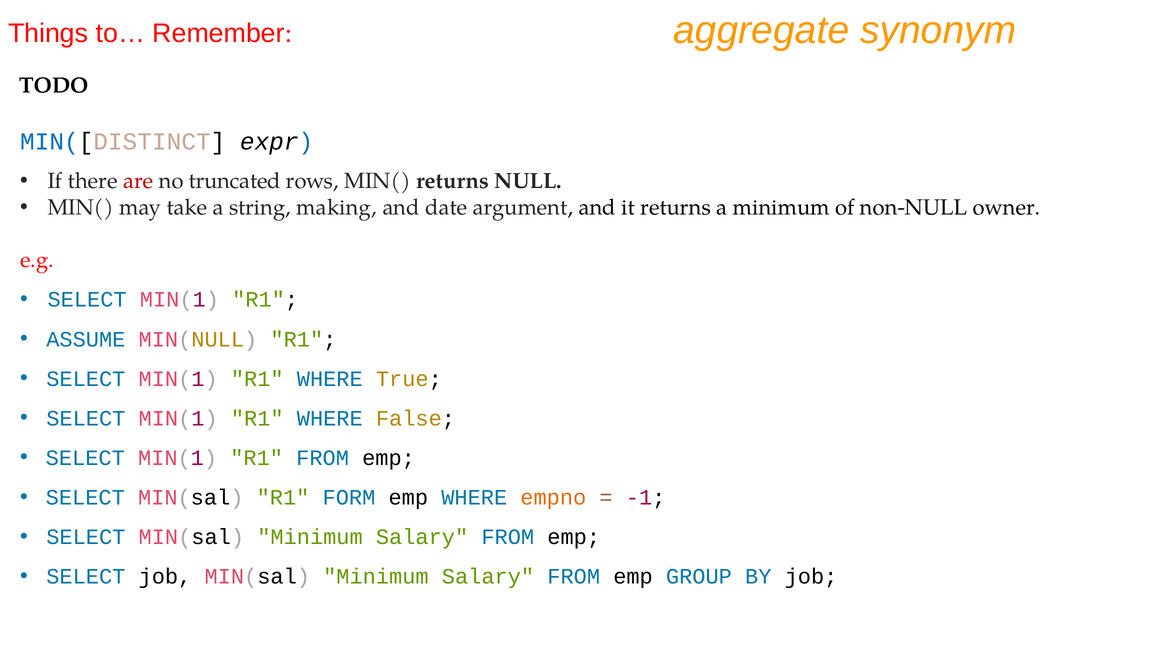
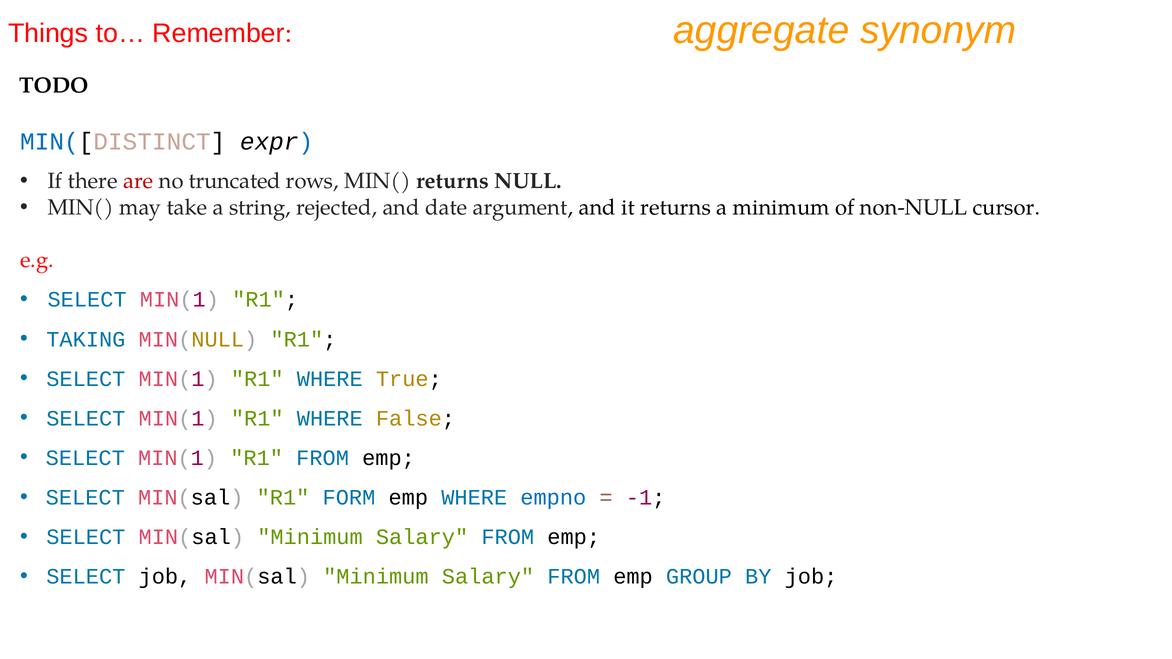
making: making -> rejected
owner: owner -> cursor
ASSUME: ASSUME -> TAKING
empno colour: orange -> blue
